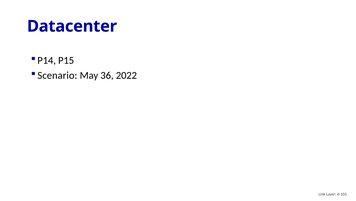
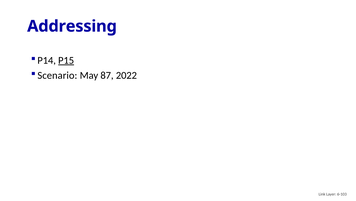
Datacenter: Datacenter -> Addressing
P15 underline: none -> present
36: 36 -> 87
